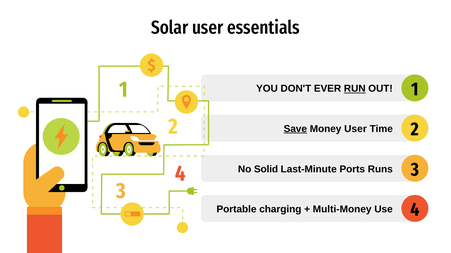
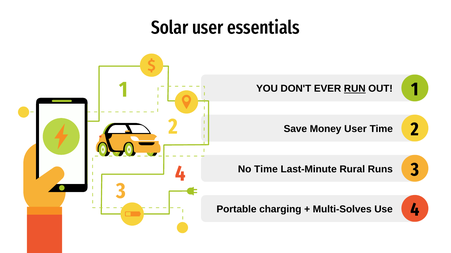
Save underline: present -> none
No Solid: Solid -> Time
Ports: Ports -> Rural
Multi-Money: Multi-Money -> Multi-Solves
